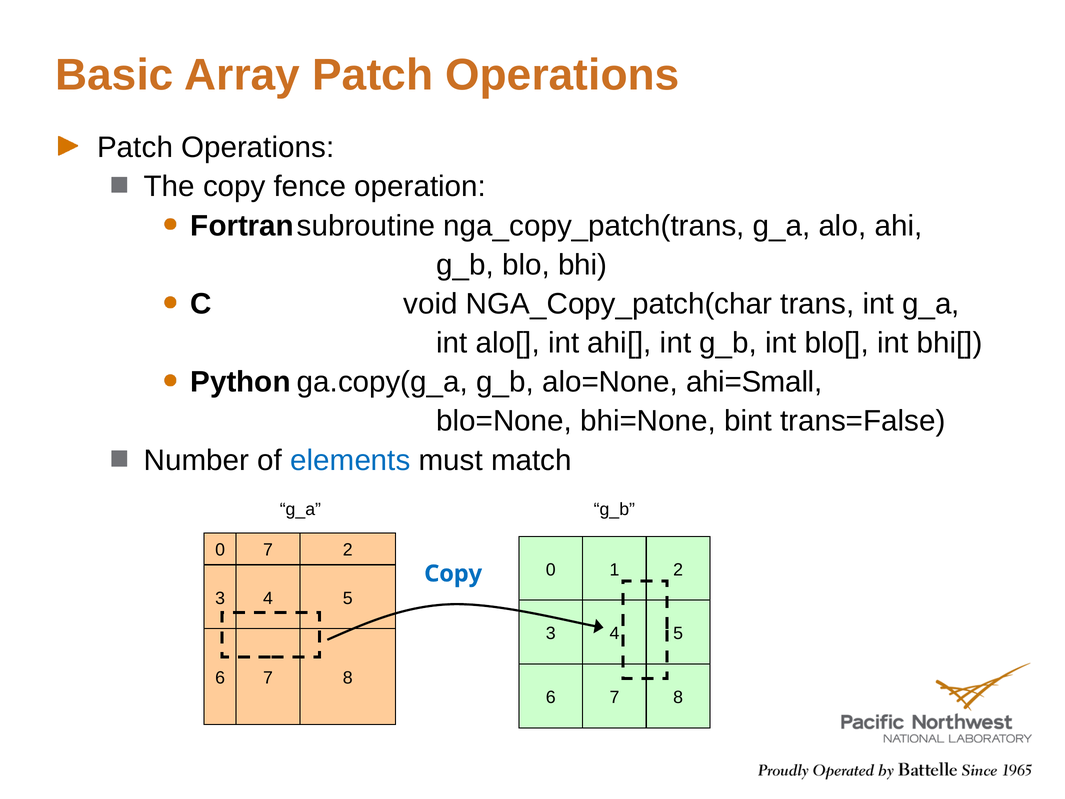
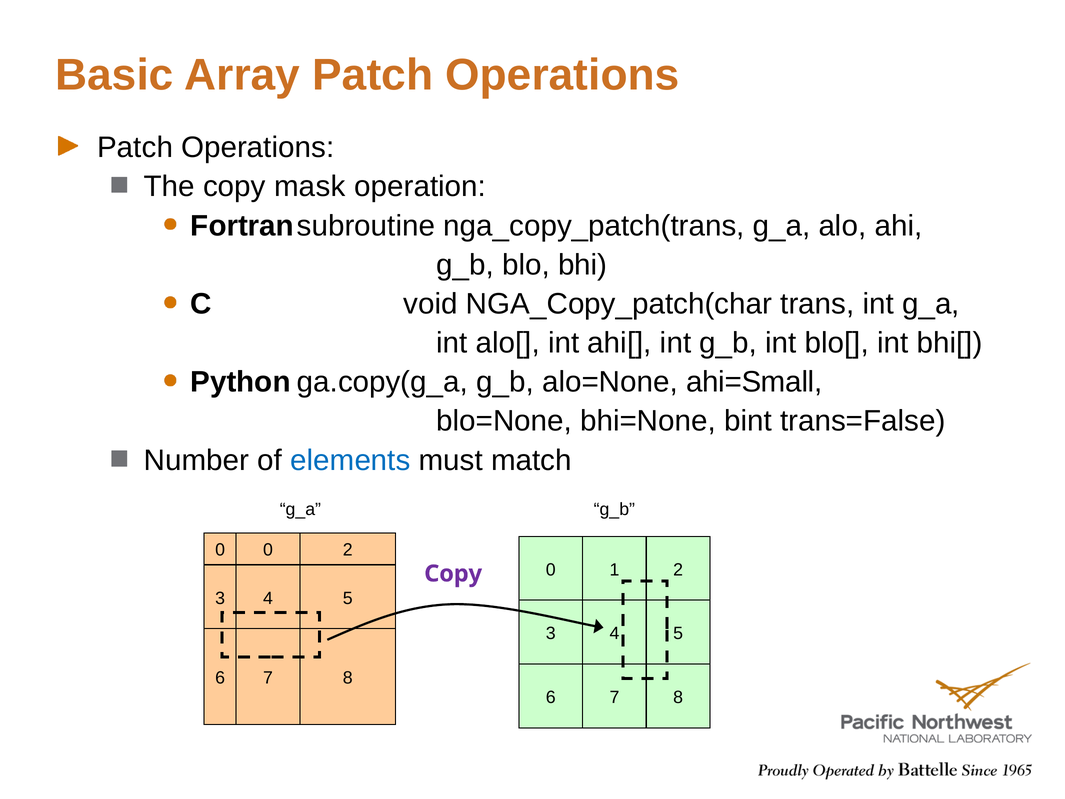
fence: fence -> mask
0 7: 7 -> 0
Copy at (453, 574) colour: blue -> purple
